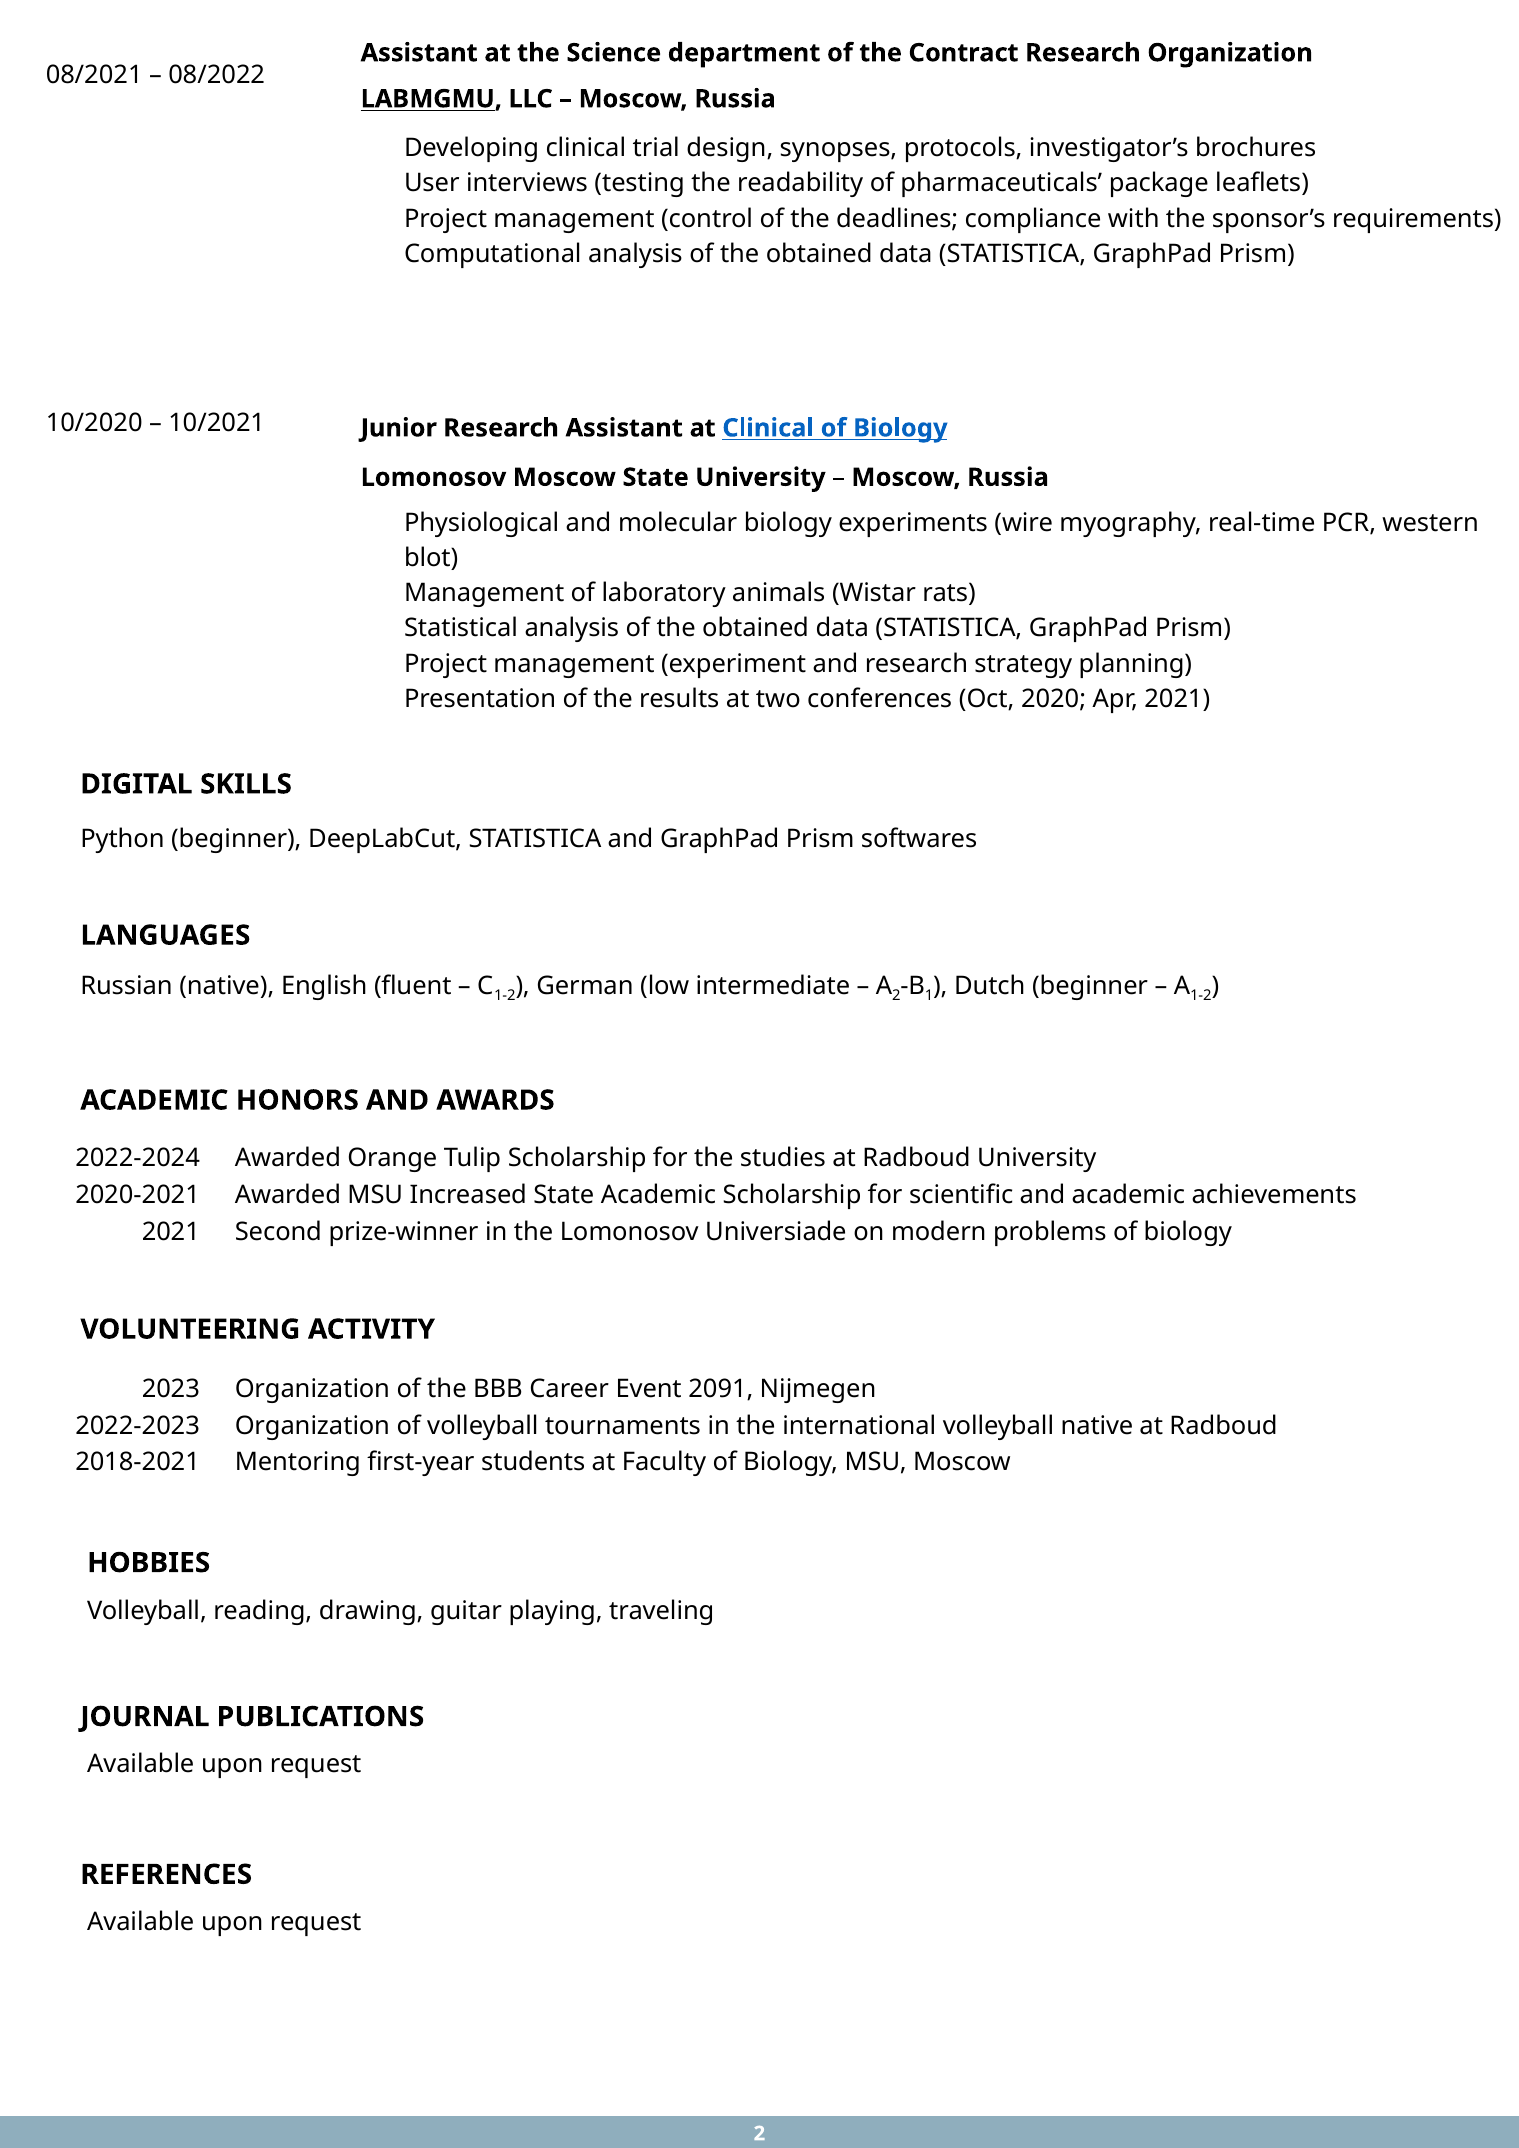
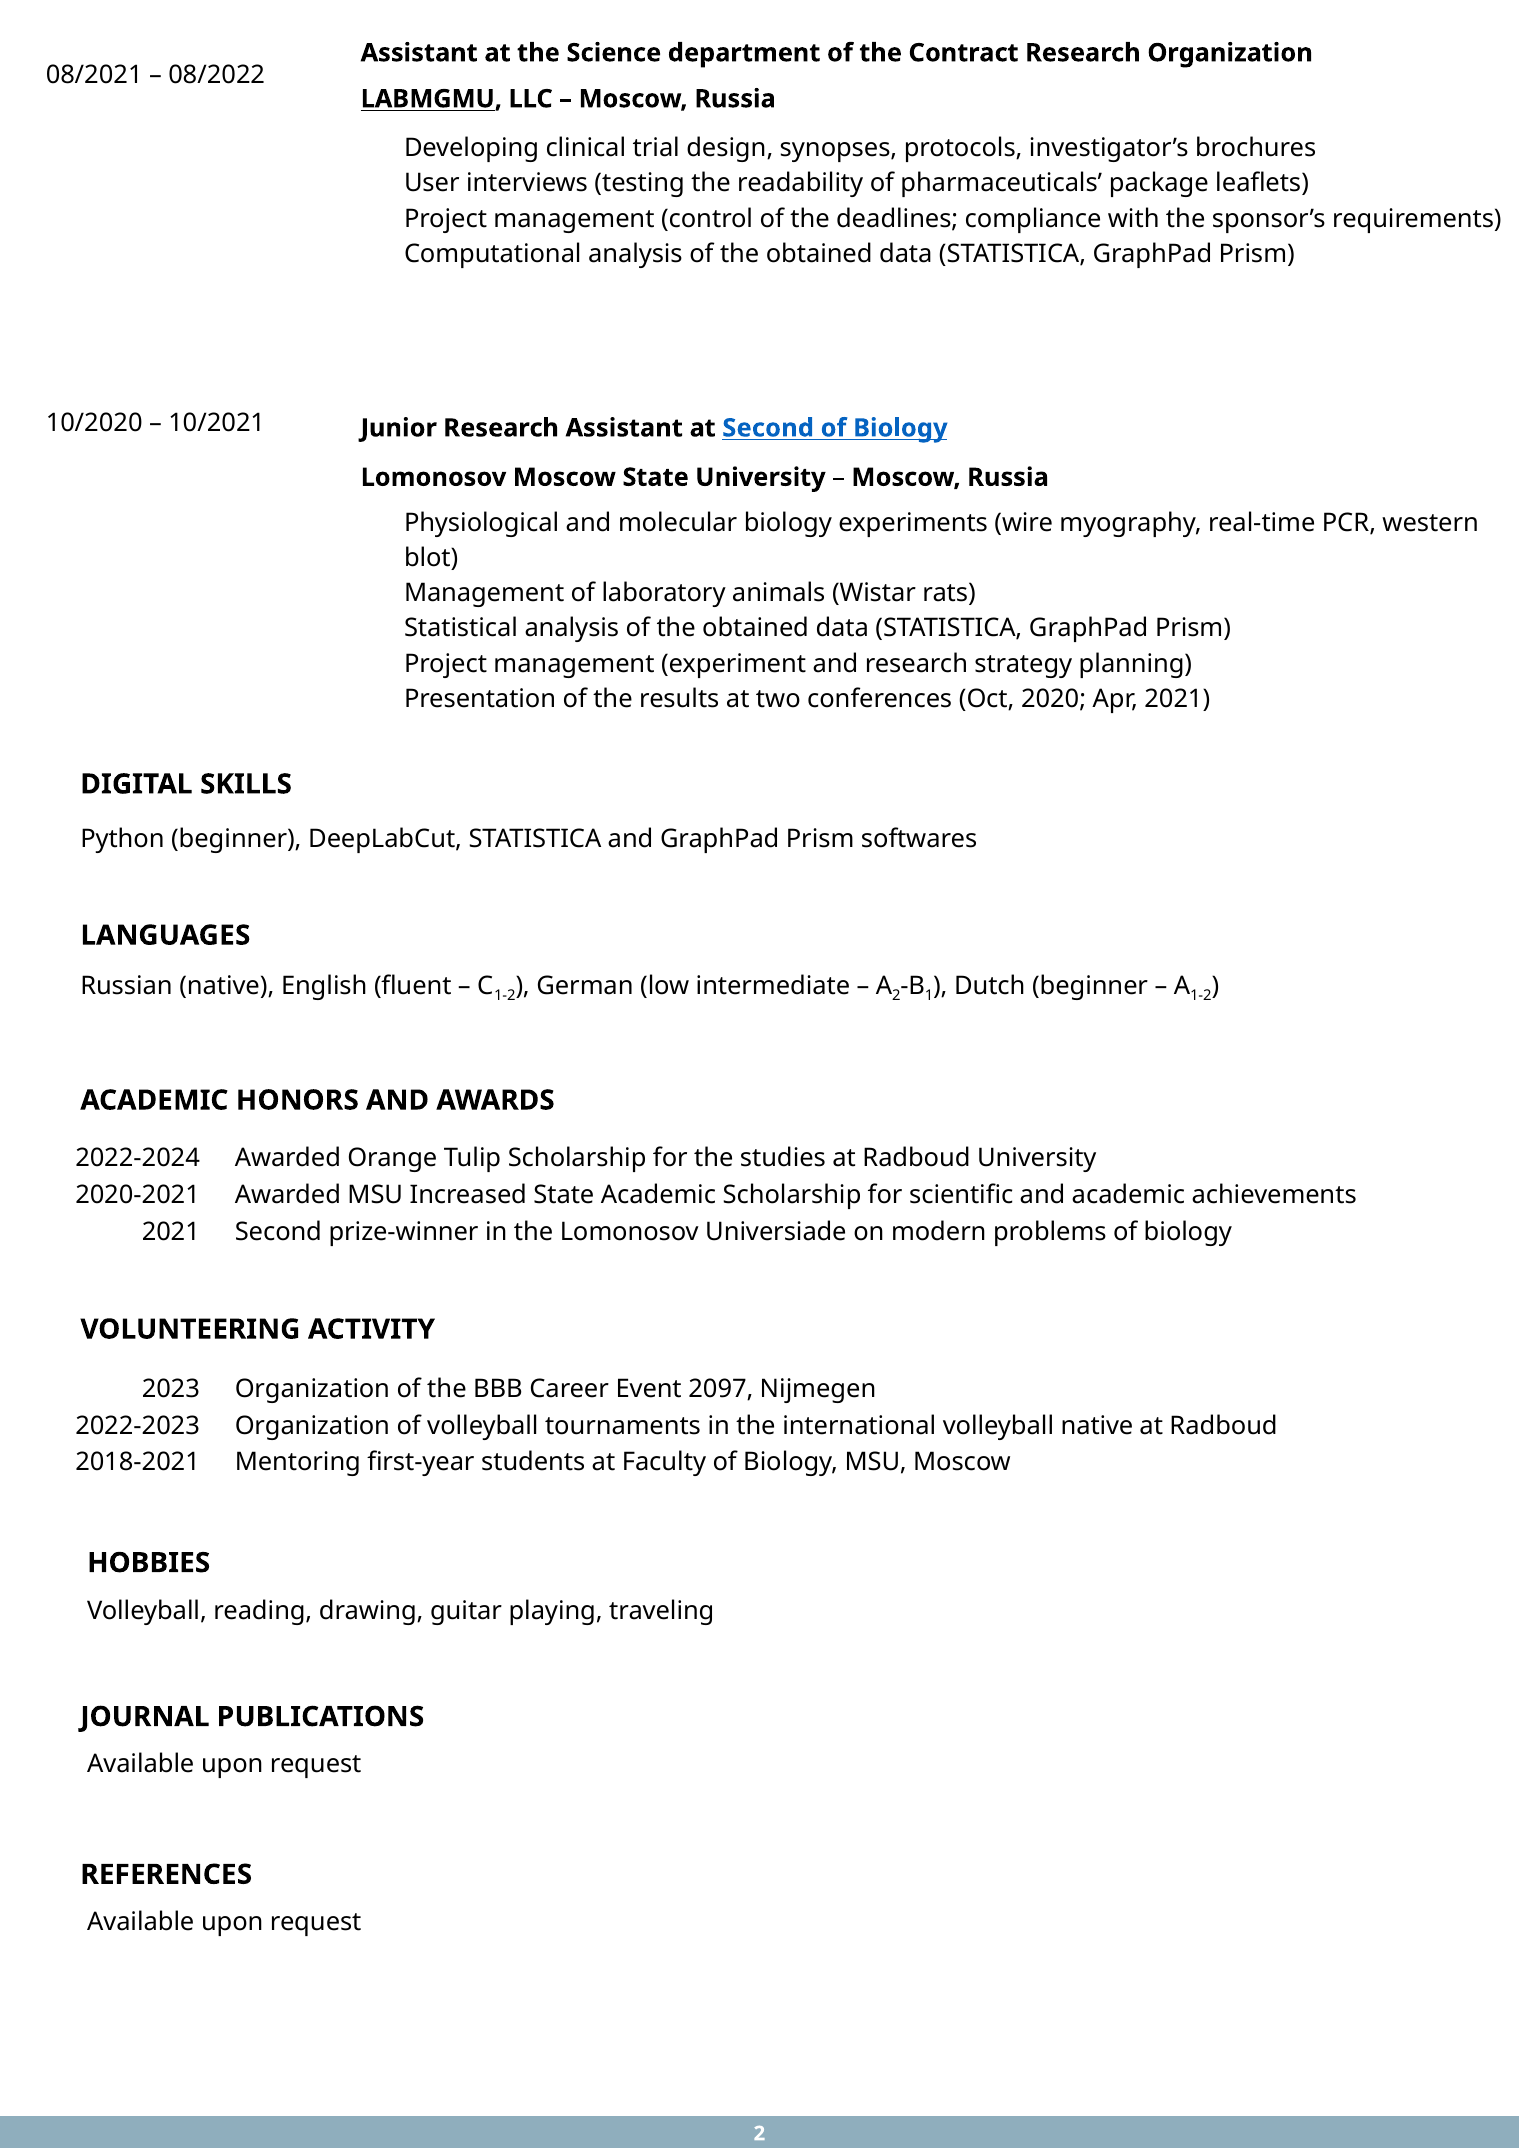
at Clinical: Clinical -> Second
2091: 2091 -> 2097
